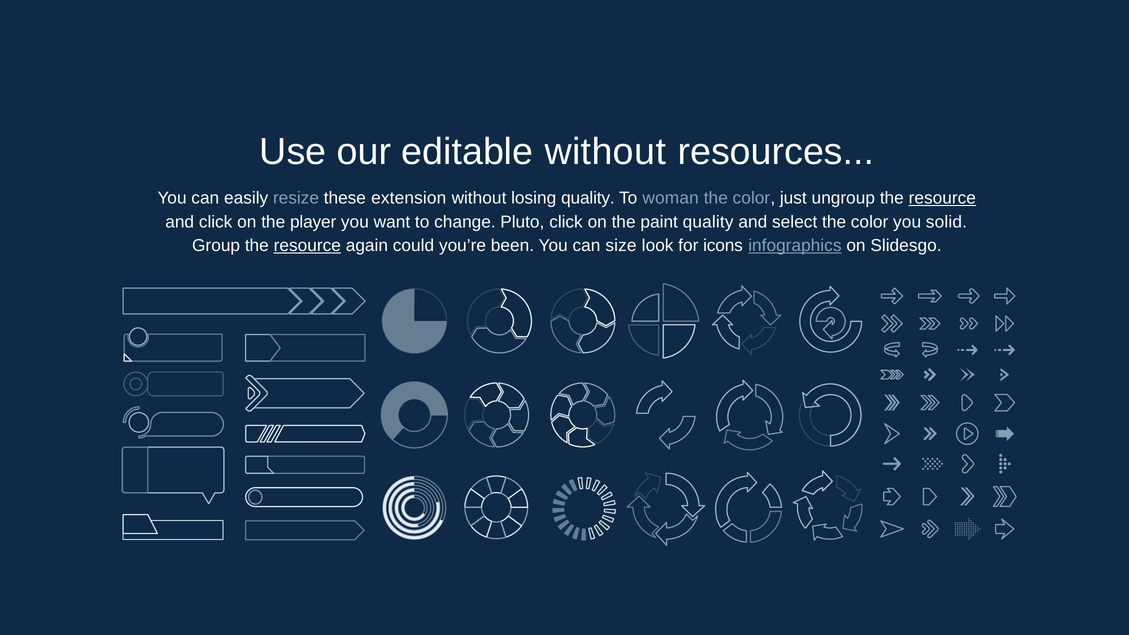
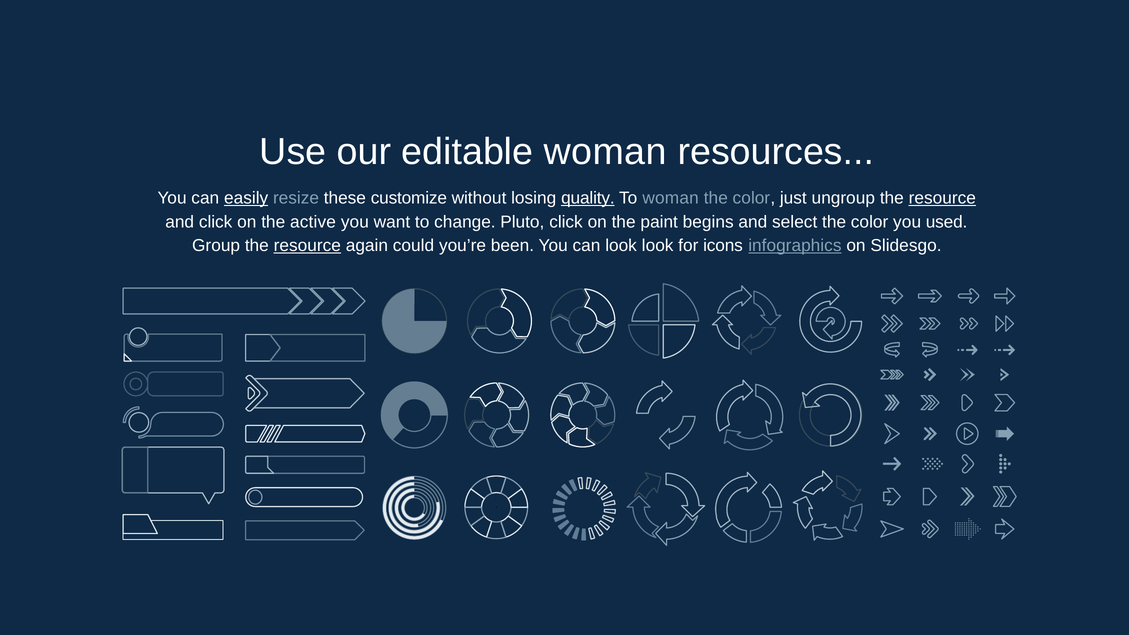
editable without: without -> woman
easily underline: none -> present
extension: extension -> customize
quality at (588, 198) underline: none -> present
player: player -> active
paint quality: quality -> begins
solid: solid -> used
can size: size -> look
